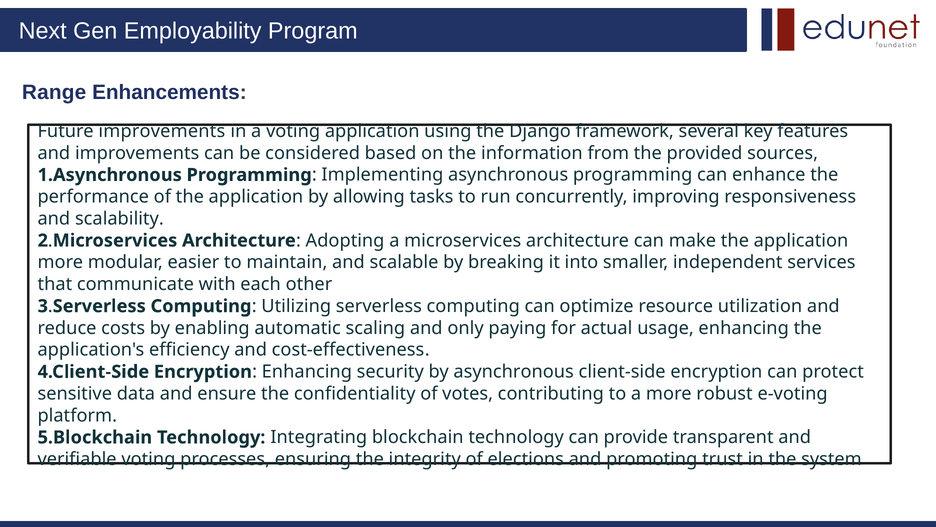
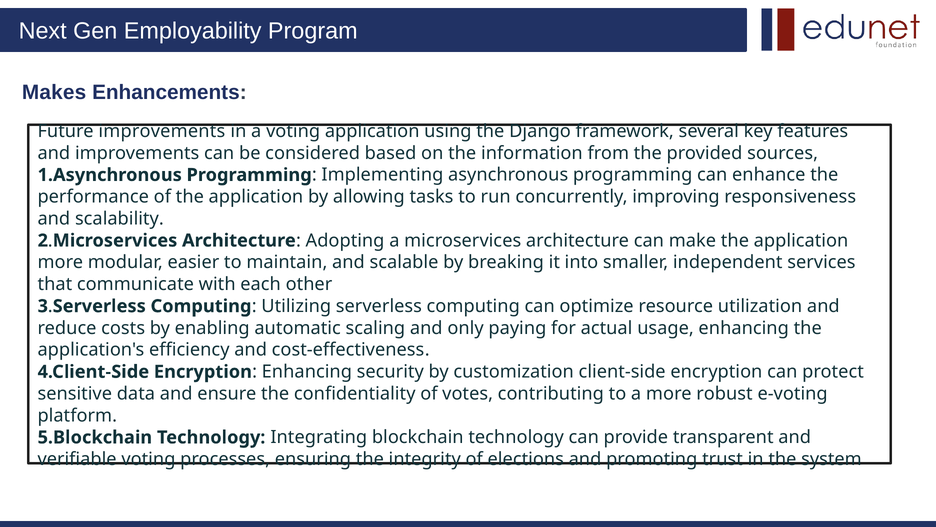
Range: Range -> Makes
by asynchronous: asynchronous -> customization
